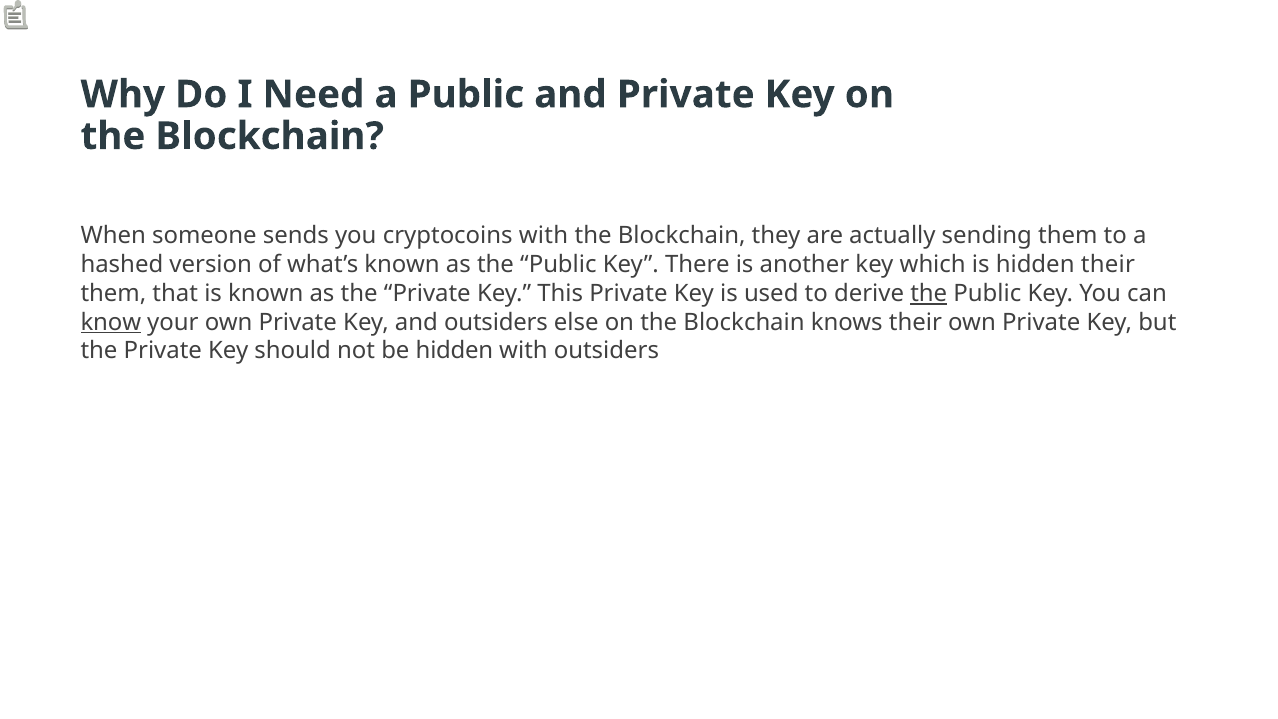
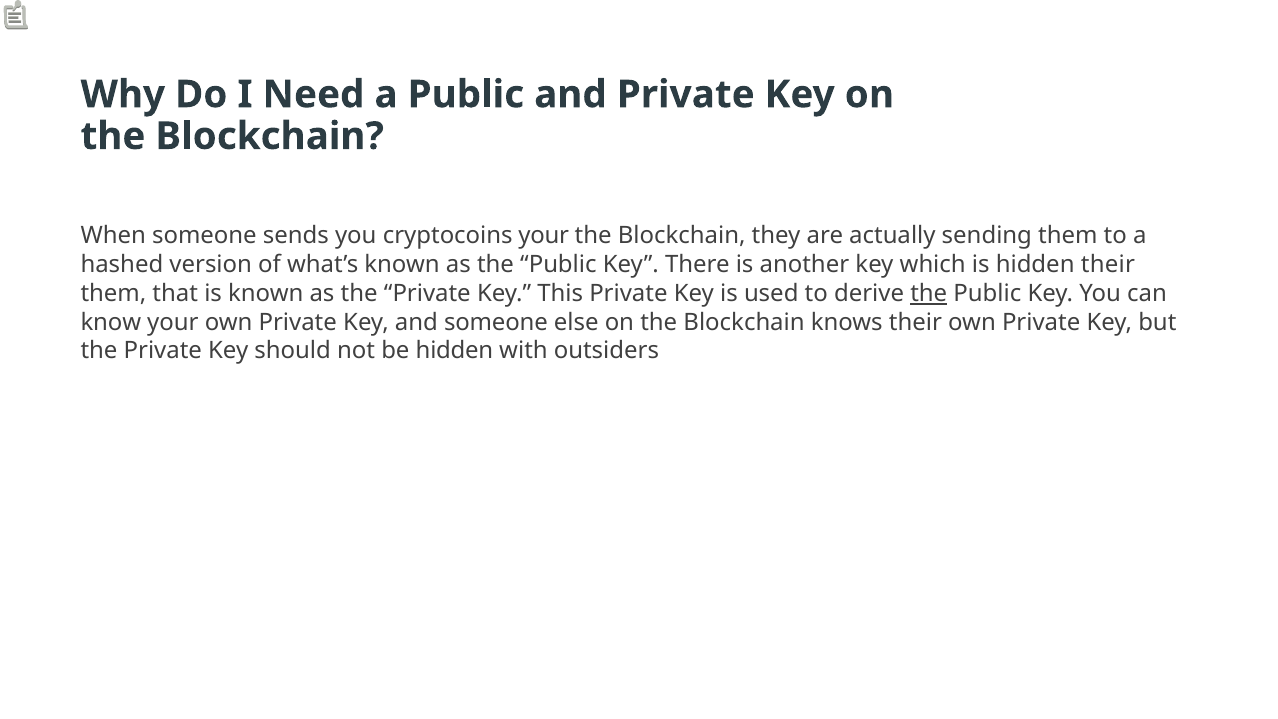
cryptocoins with: with -> your
know underline: present -> none
and outsiders: outsiders -> someone
